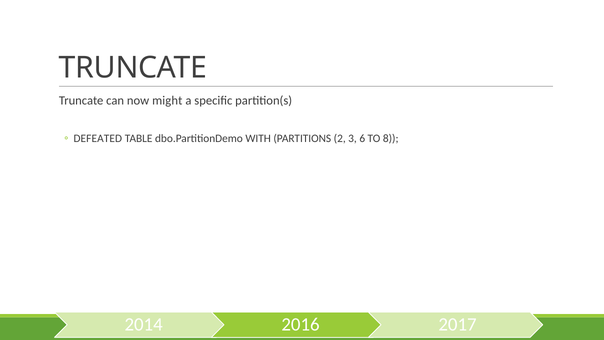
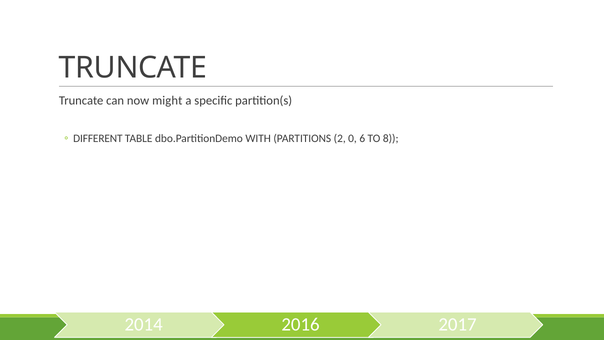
DEFEATED: DEFEATED -> DIFFERENT
3: 3 -> 0
